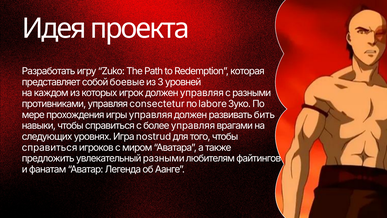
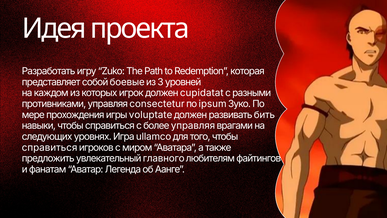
должен управляя: управляя -> cupidatat
labore: labore -> ipsum
игры управляя: управляя -> voluptate
nostrud: nostrud -> ullamco
увлекательный разными: разными -> главного
